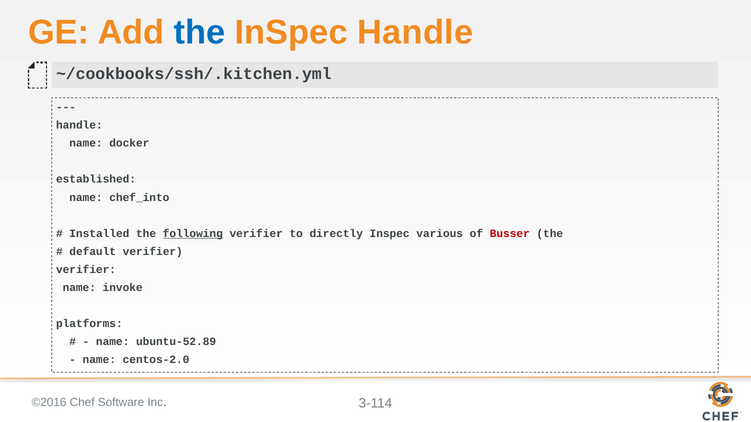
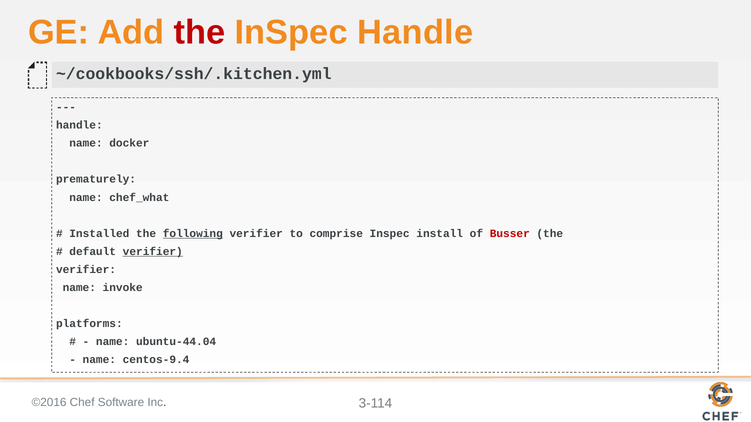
the at (200, 32) colour: blue -> red
established: established -> prematurely
chef_into: chef_into -> chef_what
directly: directly -> comprise
various: various -> install
verifier at (153, 252) underline: none -> present
ubuntu-52.89: ubuntu-52.89 -> ubuntu-44.04
centos-2.0: centos-2.0 -> centos-9.4
